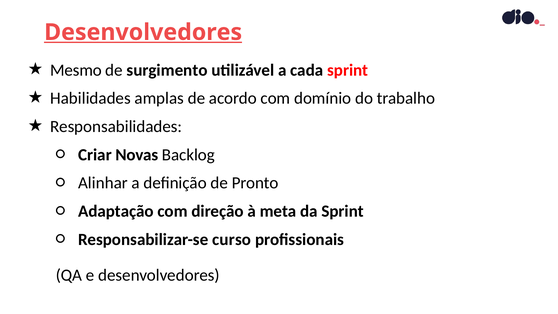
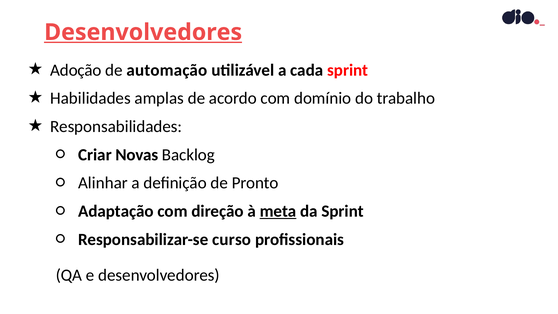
Mesmo: Mesmo -> Adoção
surgimento: surgimento -> automação
meta underline: none -> present
